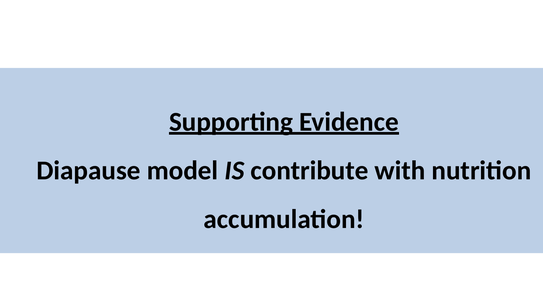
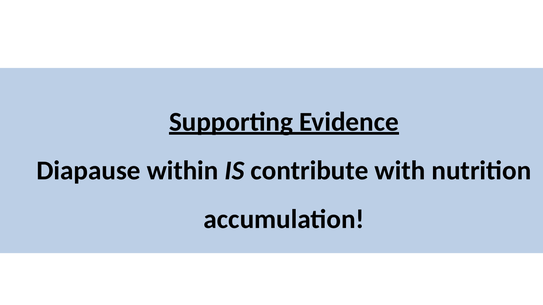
model: model -> within
